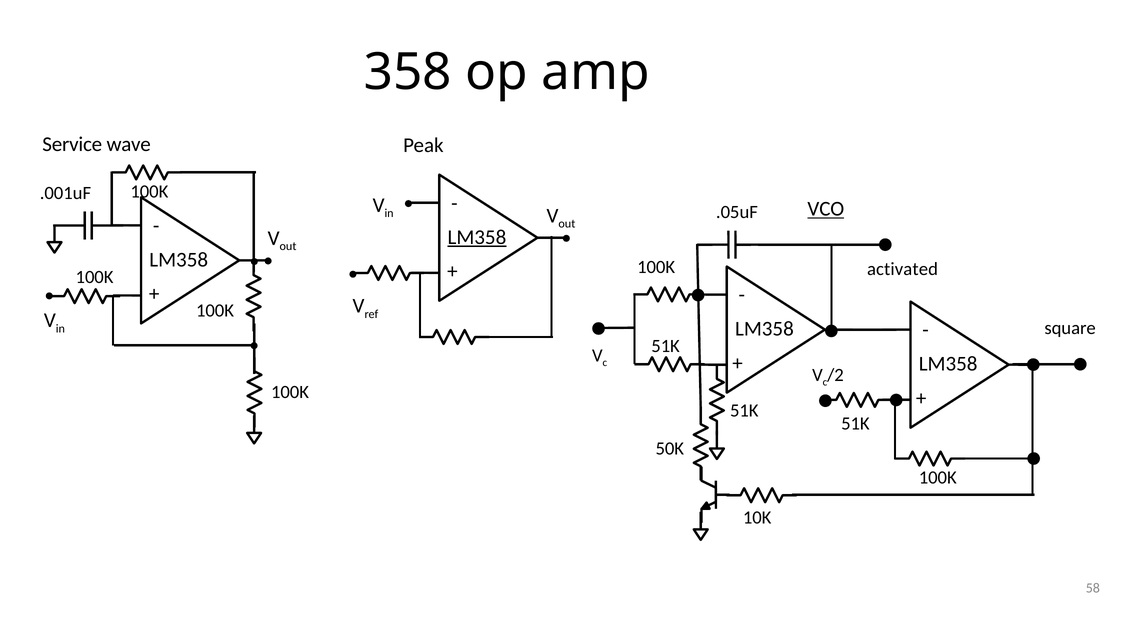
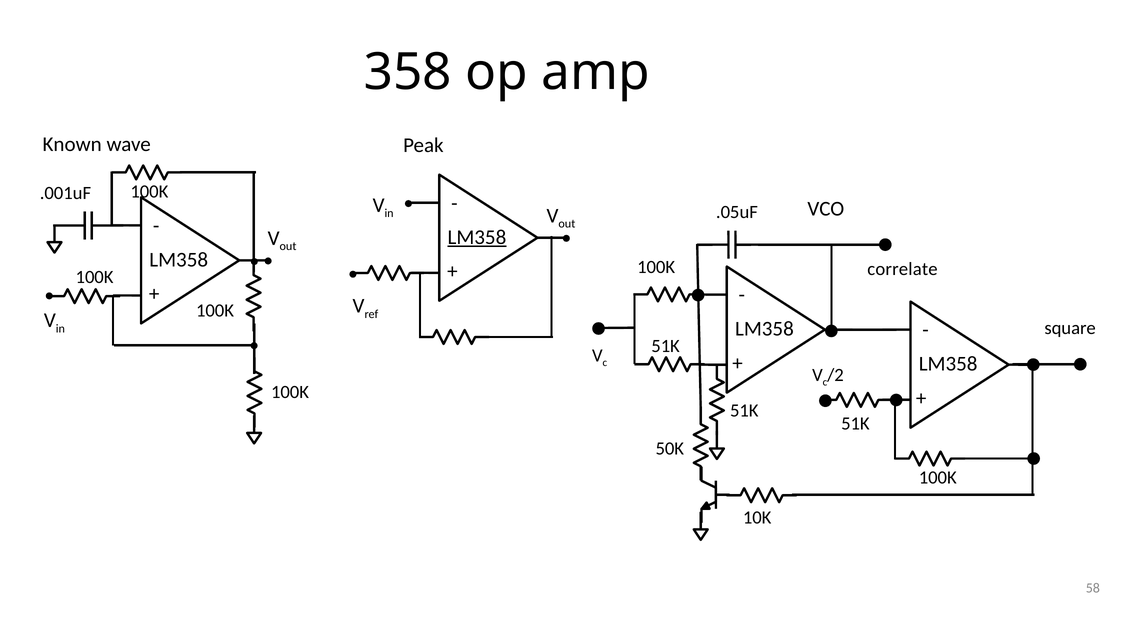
Service: Service -> Known
VCO underline: present -> none
activated: activated -> correlate
